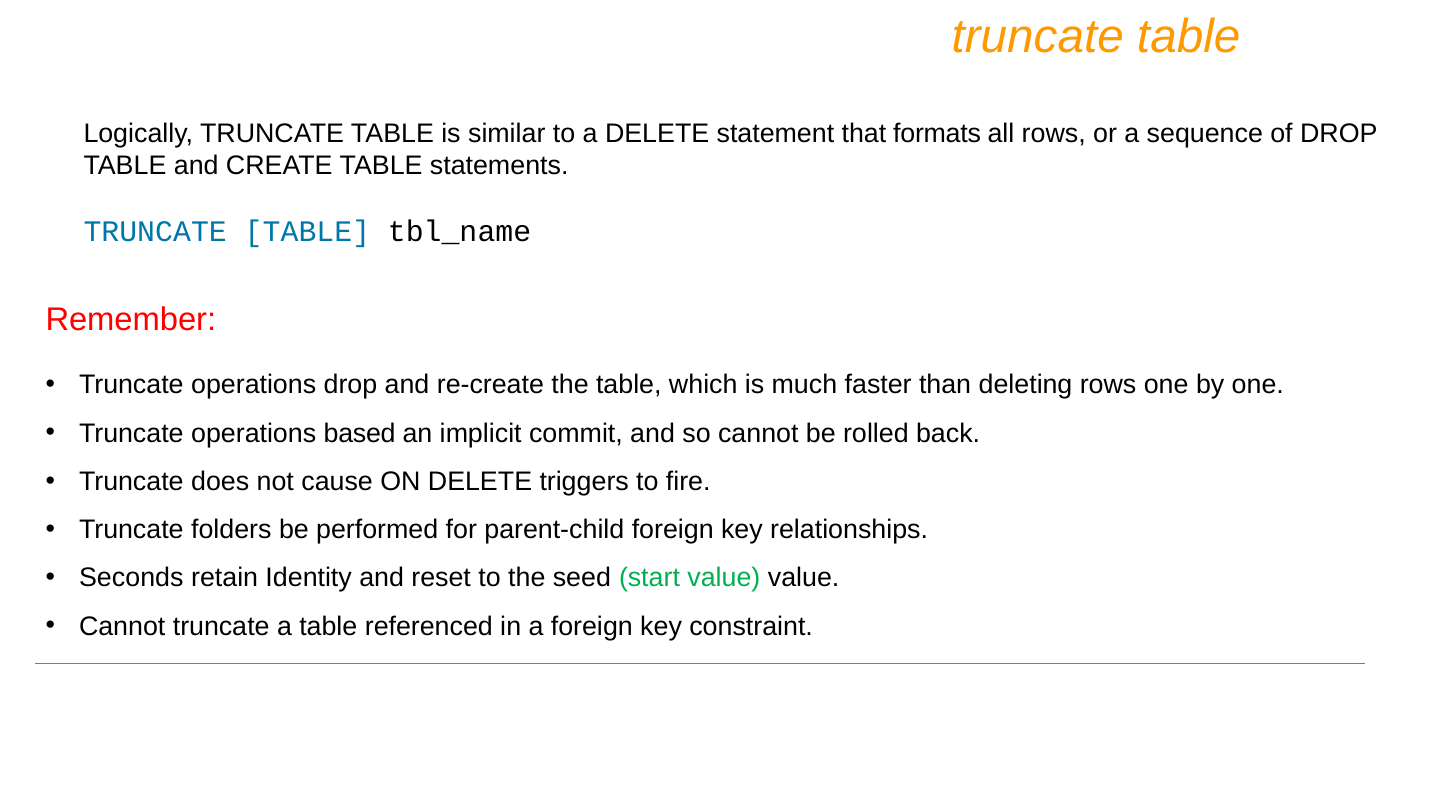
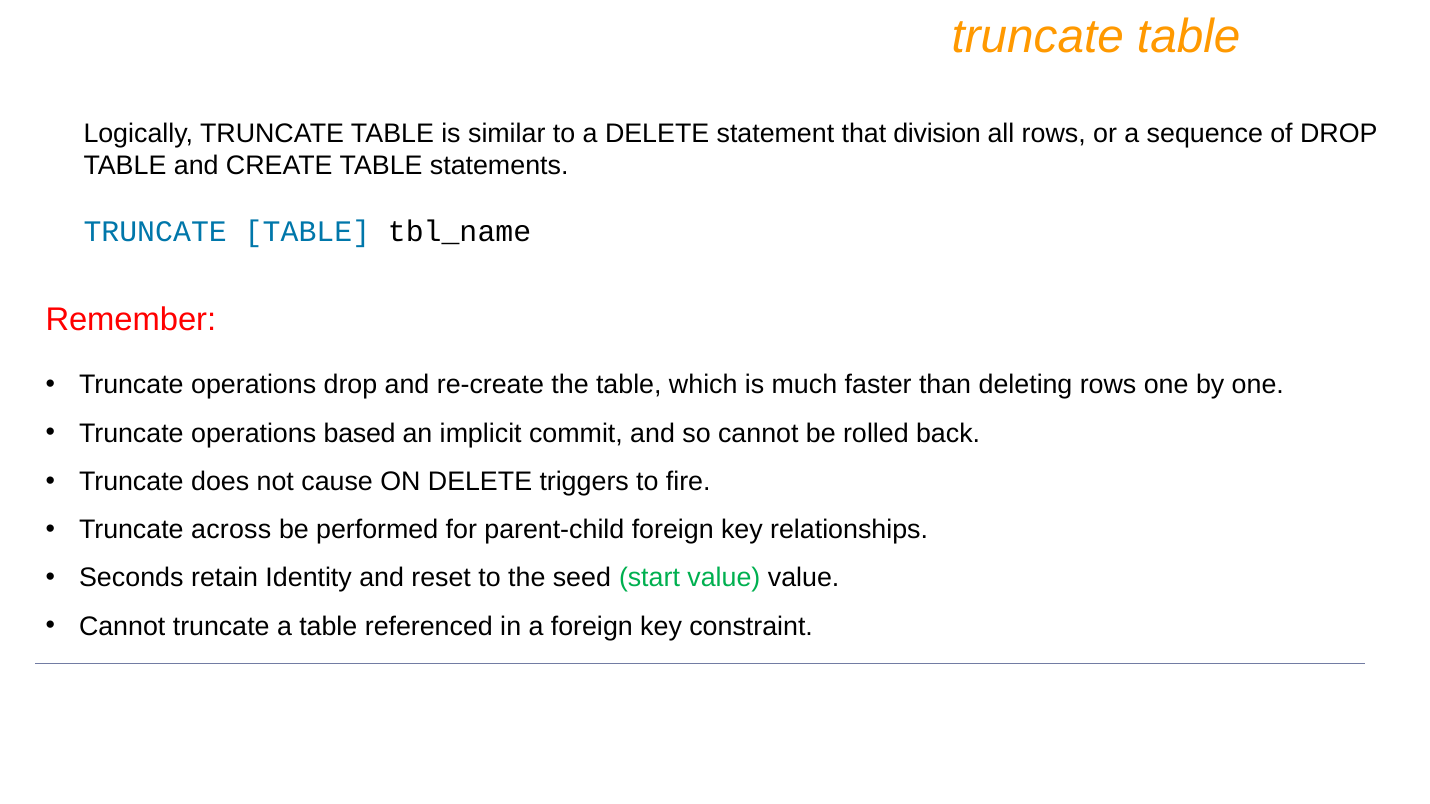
formats: formats -> division
folders: folders -> across
